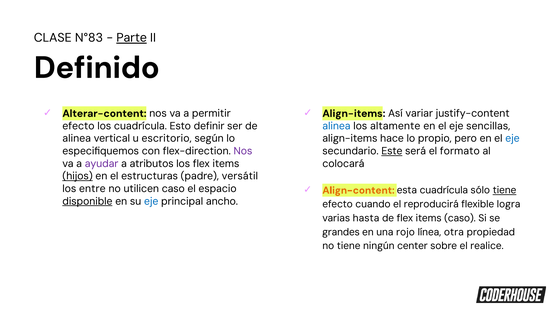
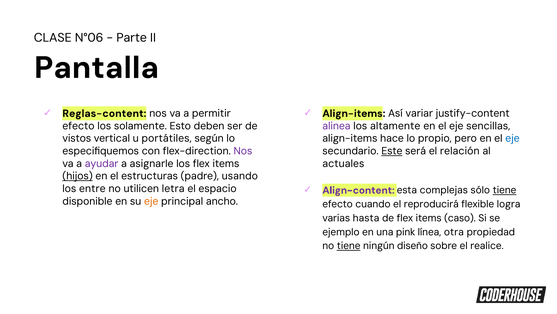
N°83: N°83 -> N°06
Parte underline: present -> none
Definido: Definido -> Pantalla
Alterar-content: Alterar-content -> Reglas-content
los cuadrícula: cuadrícula -> solamente
definir: definir -> deben
alinea at (336, 126) colour: blue -> purple
alinea at (77, 138): alinea -> vistos
escritorio: escritorio -> portátiles
formato: formato -> relación
atributos: atributos -> asignarle
colocará: colocará -> actuales
versátil: versátil -> usando
utilicen caso: caso -> letra
Align-content colour: orange -> purple
esta cuadrícula: cuadrícula -> complejas
disponible underline: present -> none
eje at (151, 201) colour: blue -> orange
grandes: grandes -> ejemplo
rojo: rojo -> pink
tiene at (349, 245) underline: none -> present
center: center -> diseño
